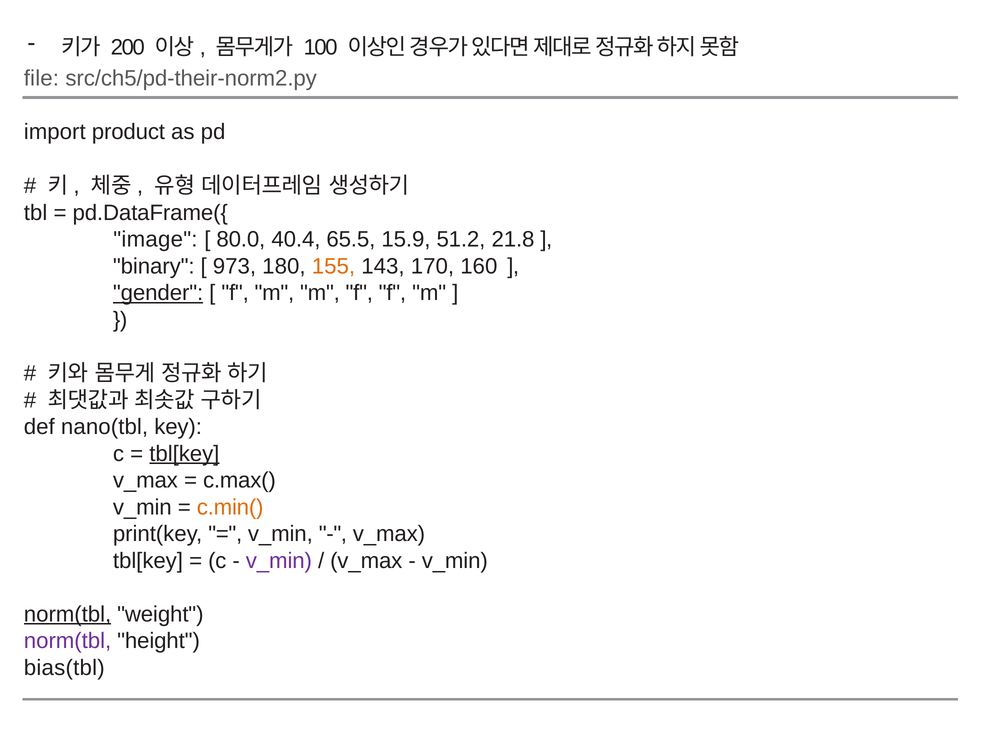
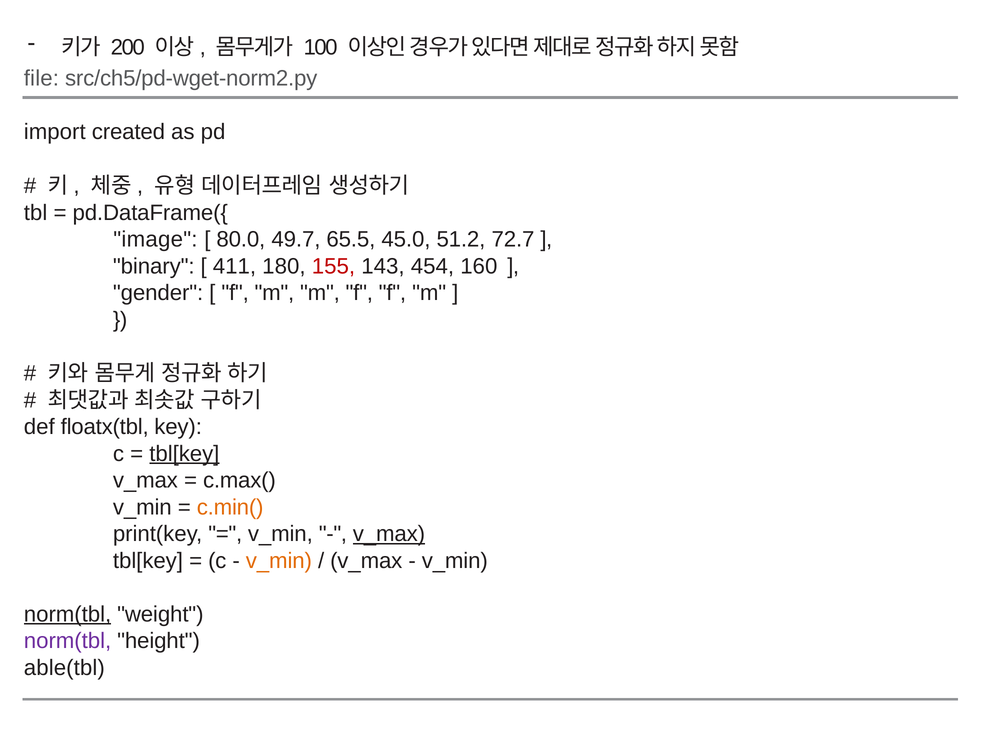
src/ch5/pd-their-norm2.py: src/ch5/pd-their-norm2.py -> src/ch5/pd-wget-norm2.py
product: product -> created
40.4: 40.4 -> 49.7
15.9: 15.9 -> 45.0
21.8: 21.8 -> 72.7
973: 973 -> 411
155 colour: orange -> red
170: 170 -> 454
gender underline: present -> none
nano(tbl: nano(tbl -> floatx(tbl
v_max at (389, 534) underline: none -> present
v_min at (279, 561) colour: purple -> orange
bias(tbl: bias(tbl -> able(tbl
